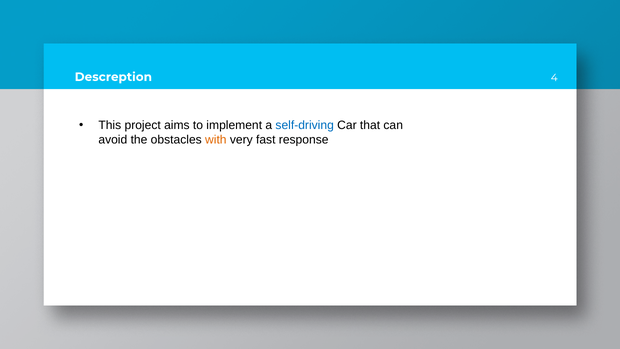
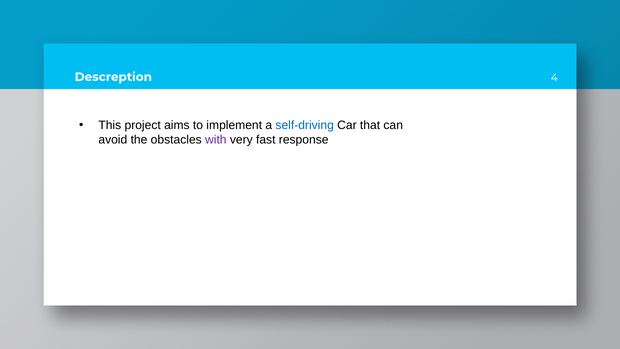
with colour: orange -> purple
